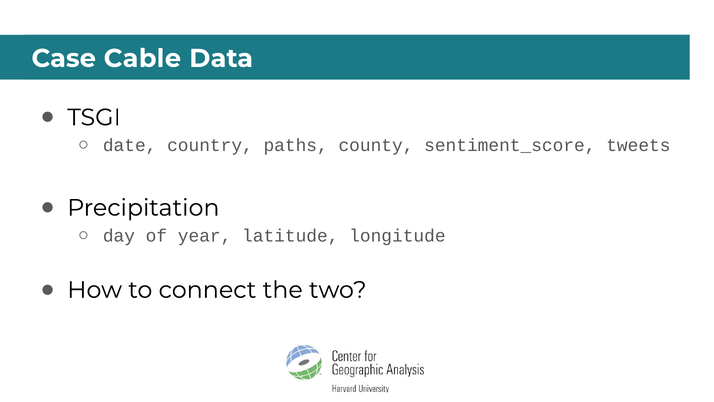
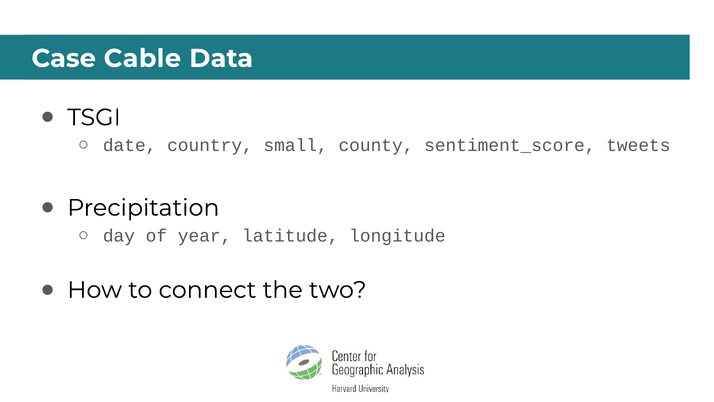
paths: paths -> small
